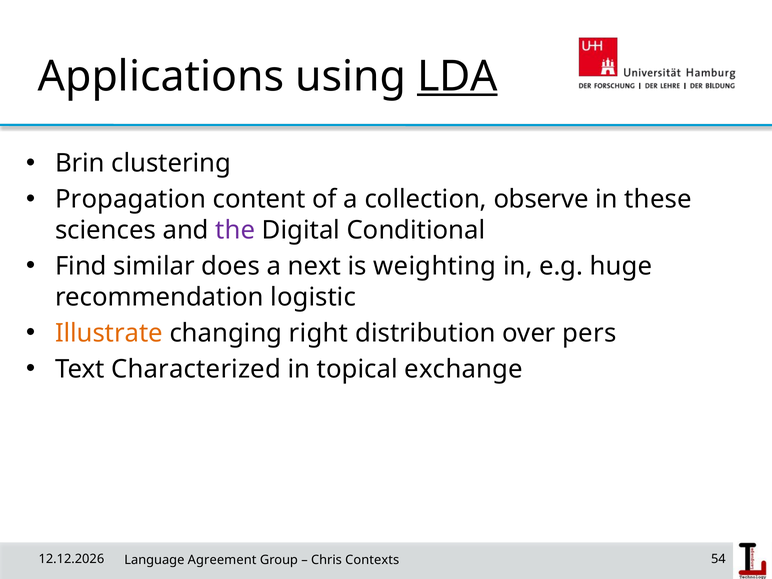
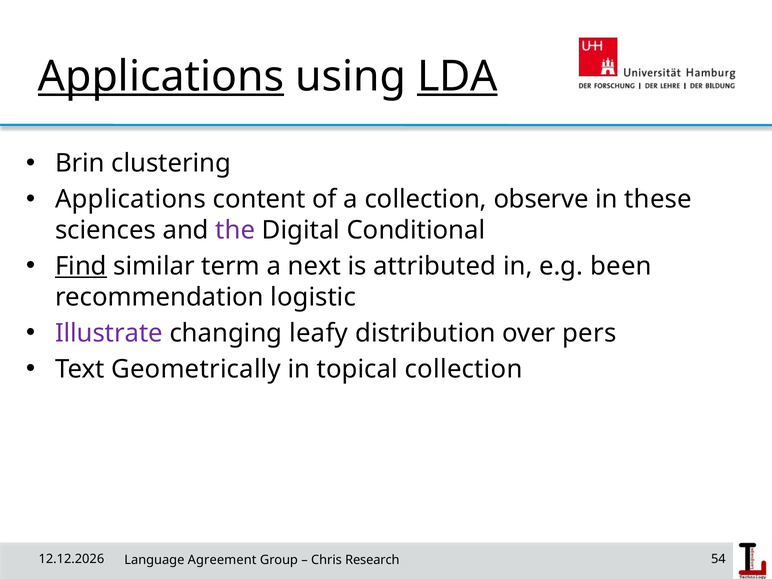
Applications at (161, 76) underline: none -> present
Propagation at (131, 199): Propagation -> Applications
Find underline: none -> present
does: does -> term
weighting: weighting -> attributed
huge: huge -> been
Illustrate colour: orange -> purple
right: right -> leafy
Characterized: Characterized -> Geometrically
topical exchange: exchange -> collection
Contexts: Contexts -> Research
